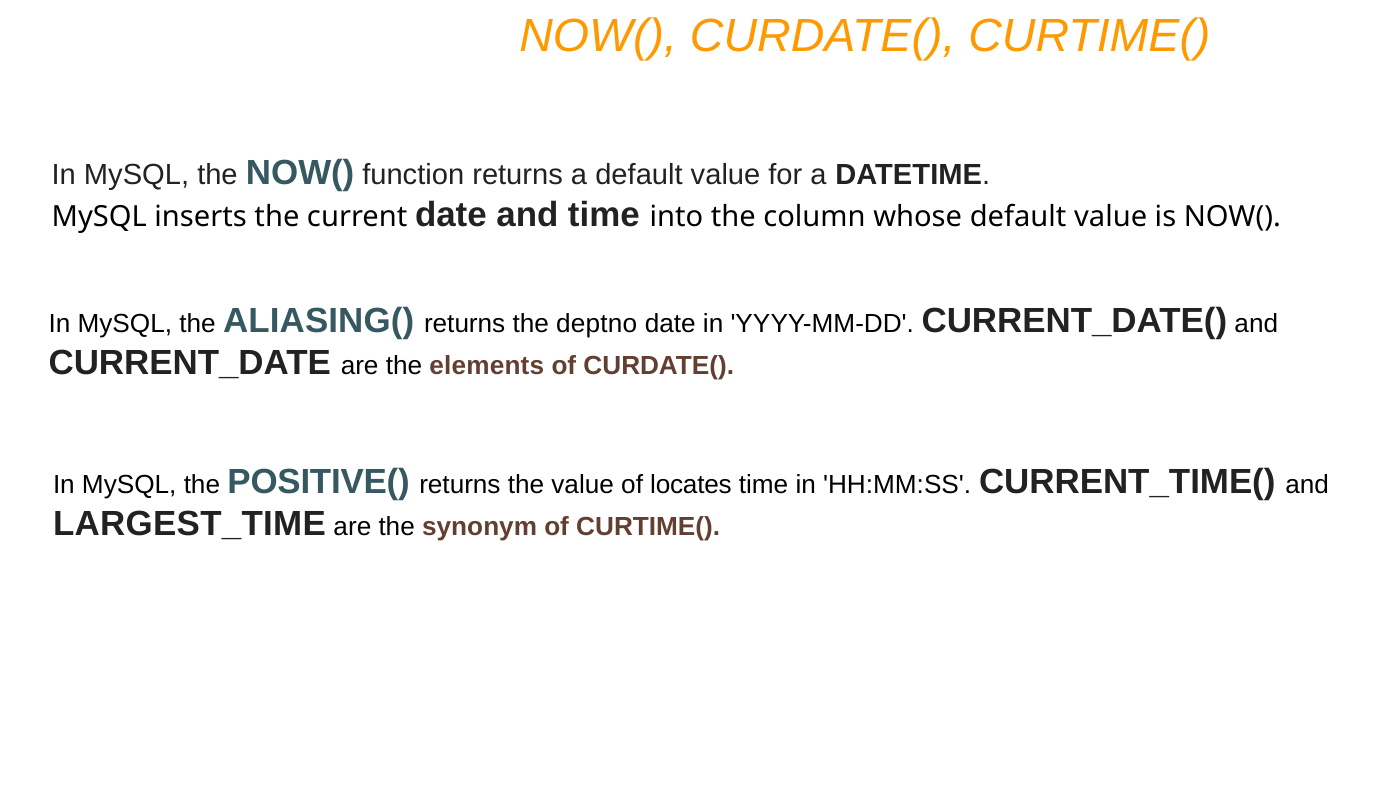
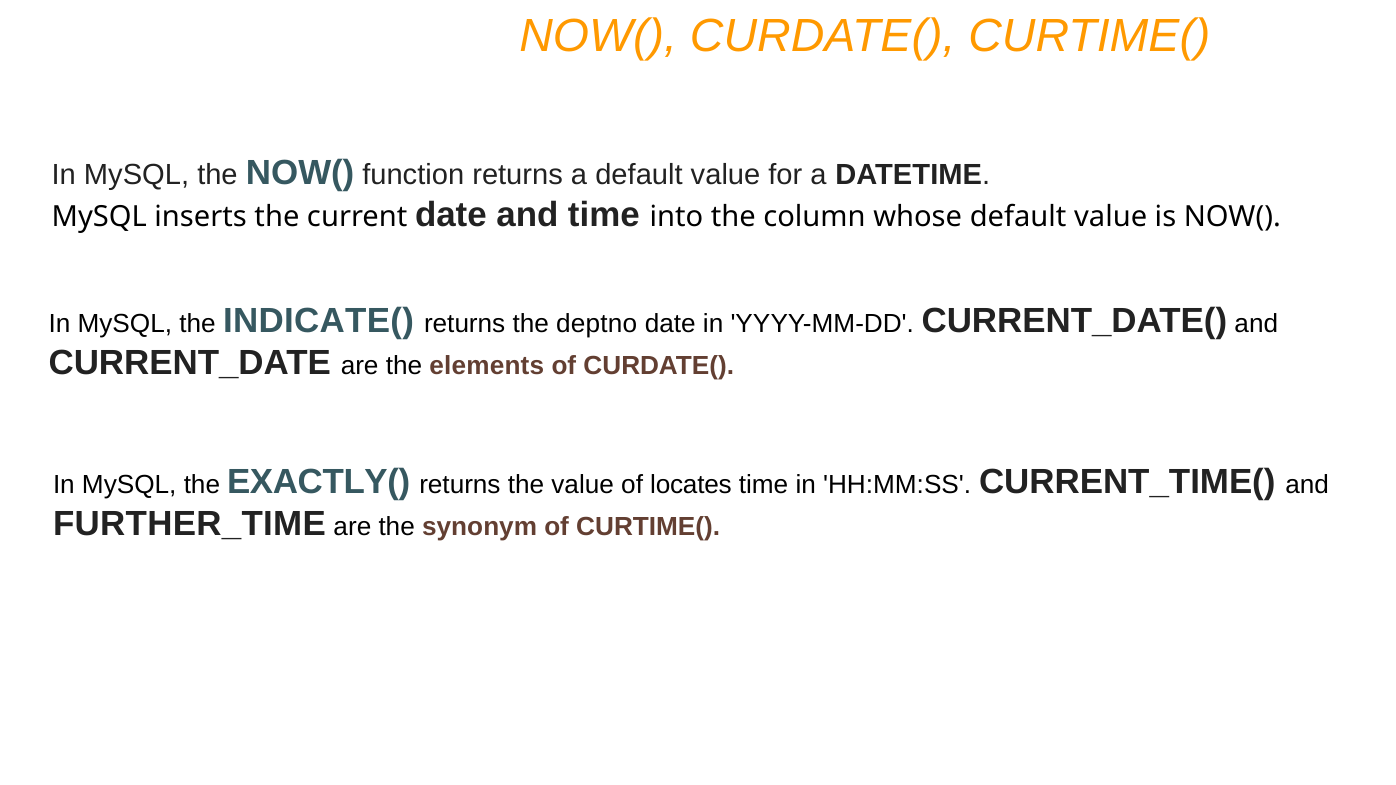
ALIASING(: ALIASING( -> INDICATE(
POSITIVE(: POSITIVE( -> EXACTLY(
LARGEST_TIME: LARGEST_TIME -> FURTHER_TIME
